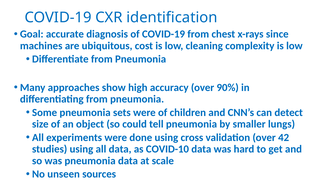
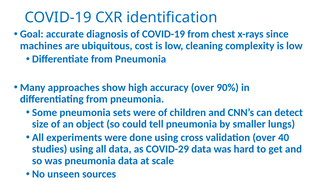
42: 42 -> 40
COVID-10: COVID-10 -> COVID-29
